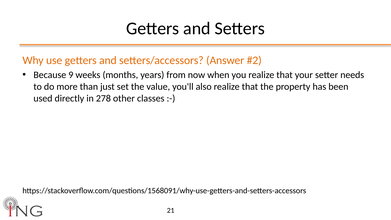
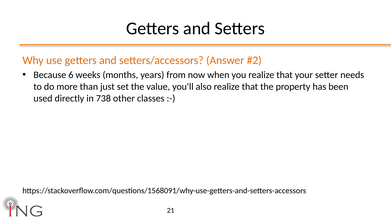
9: 9 -> 6
278: 278 -> 738
